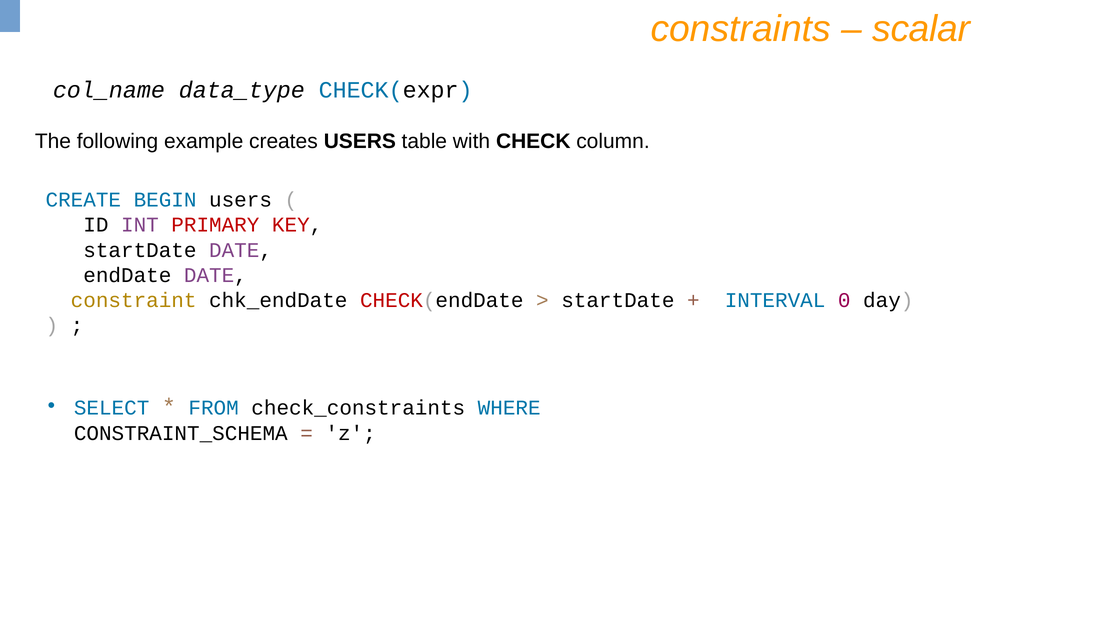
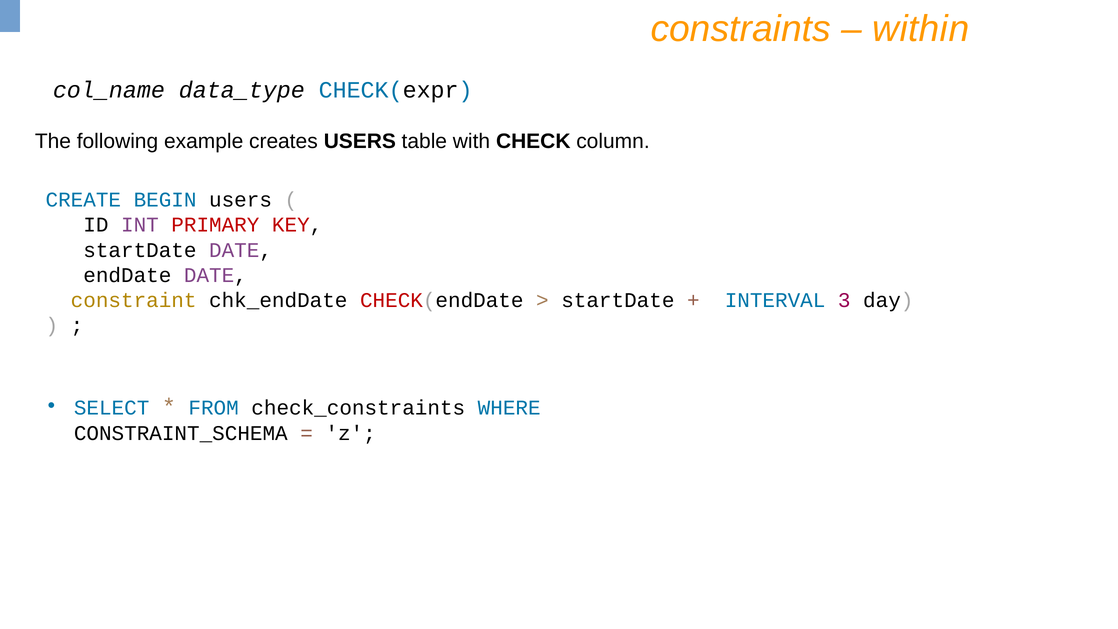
scalar: scalar -> within
0: 0 -> 3
